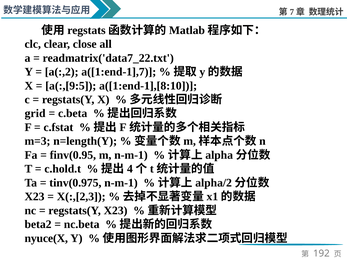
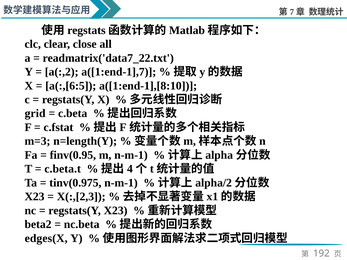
a(:,[9:5: a(:,[9:5 -> a(:,[6:5
c.hold.t: c.hold.t -> c.beta.t
nyuce(X: nyuce(X -> edges(X
